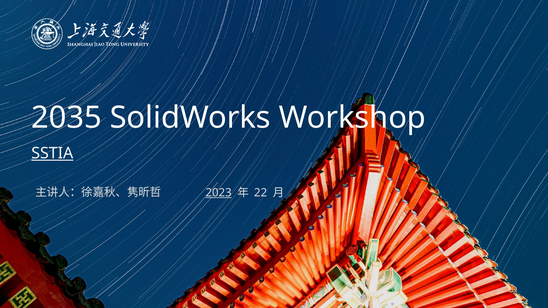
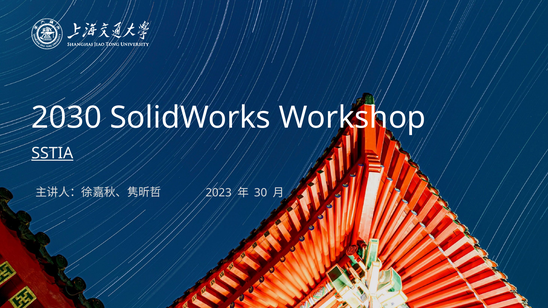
2035: 2035 -> 2030
2023 underline: present -> none
22: 22 -> 30
